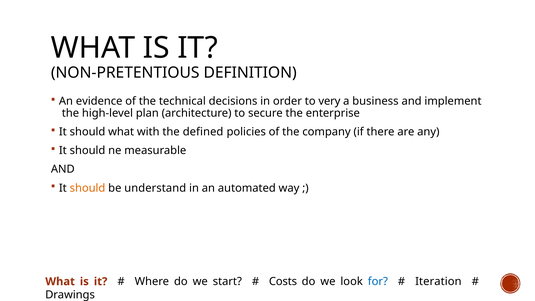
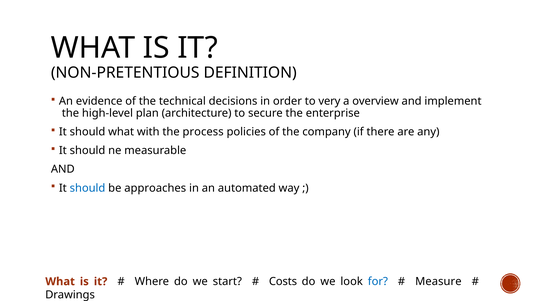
business: business -> overview
defined: defined -> process
should at (87, 188) colour: orange -> blue
understand: understand -> approaches
Iteration: Iteration -> Measure
